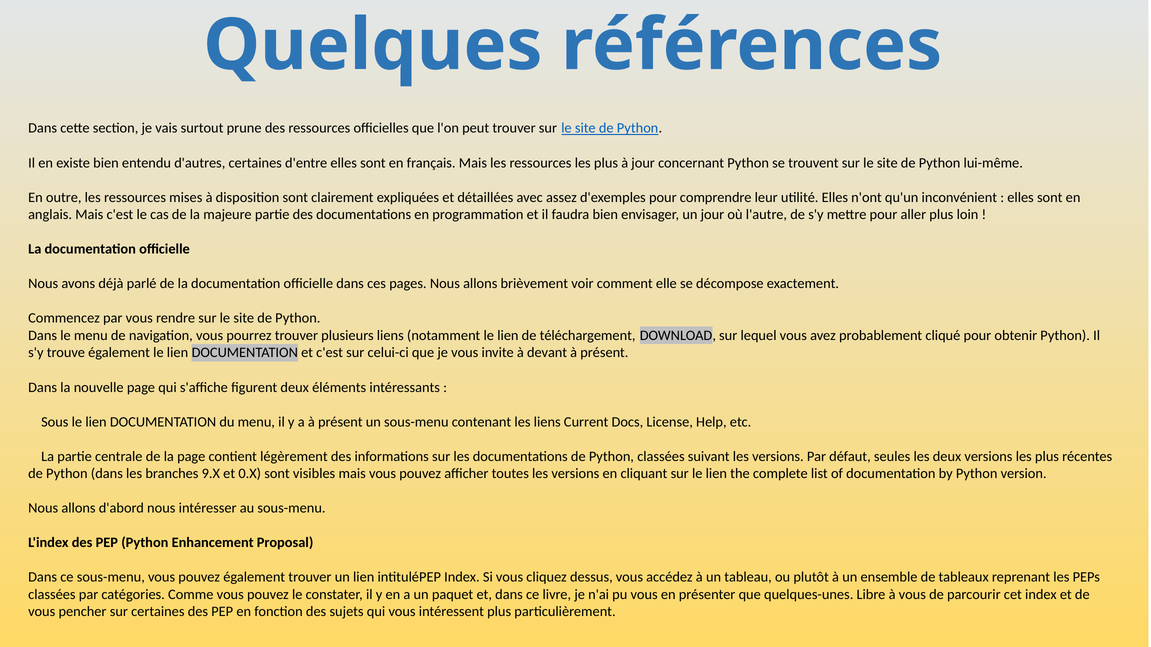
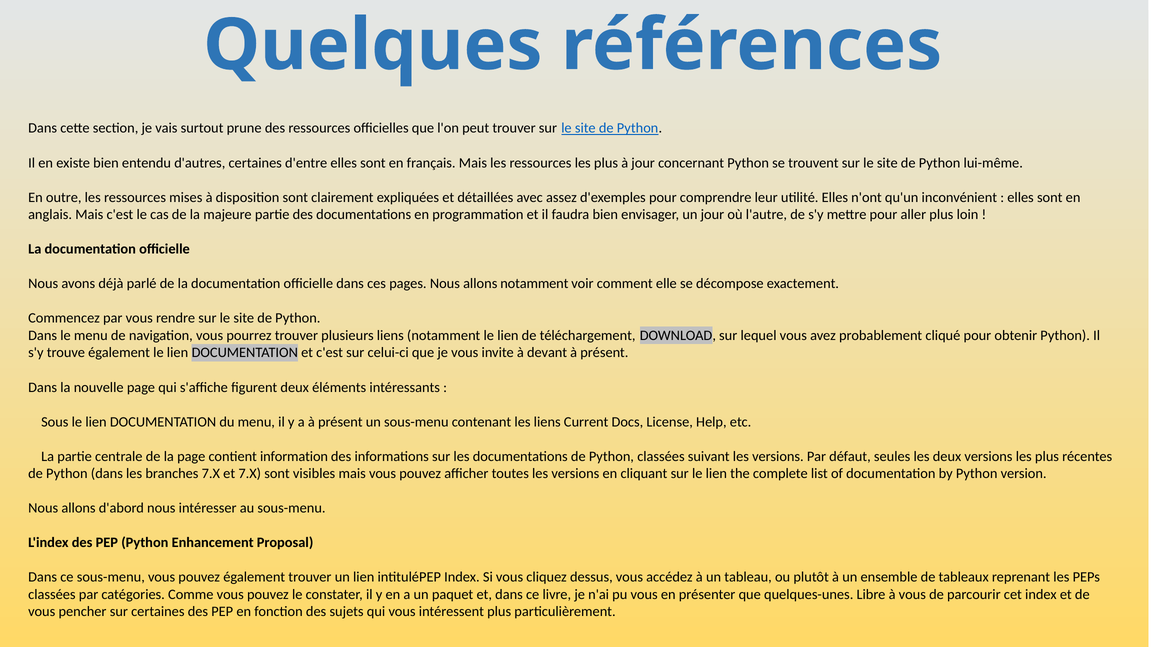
allons brièvement: brièvement -> notamment
légèrement: légèrement -> information
branches 9.X: 9.X -> 7.X
et 0.X: 0.X -> 7.X
